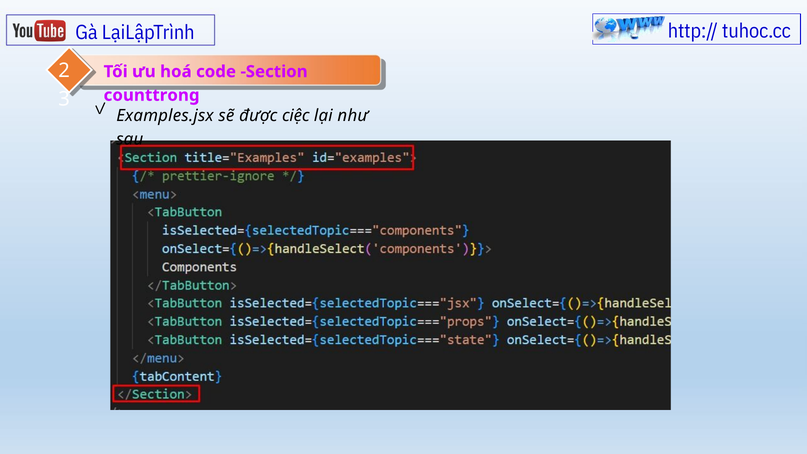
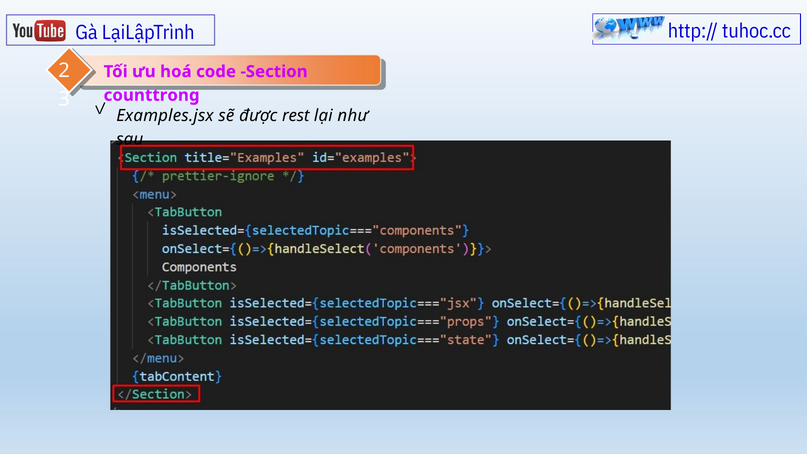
ciệc: ciệc -> rest
